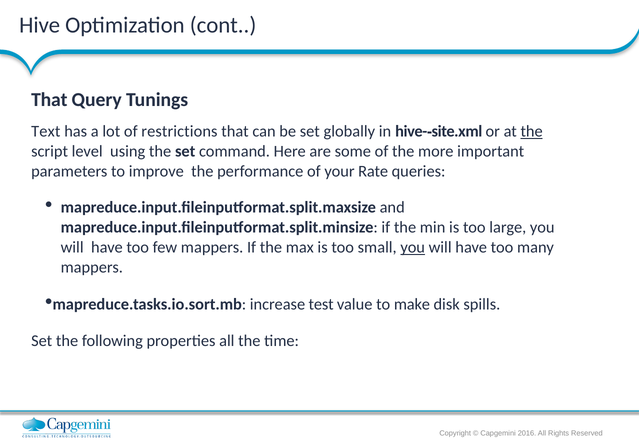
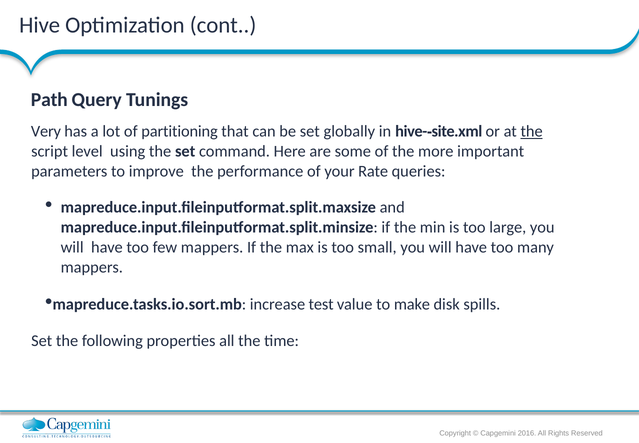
That at (49, 100): That -> Path
Text: Text -> Very
restrictions: restrictions -> partitioning
you at (413, 247) underline: present -> none
